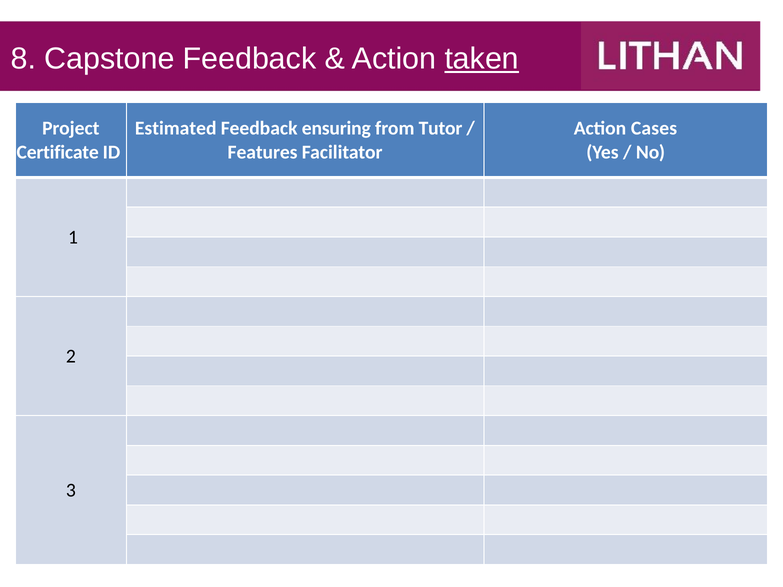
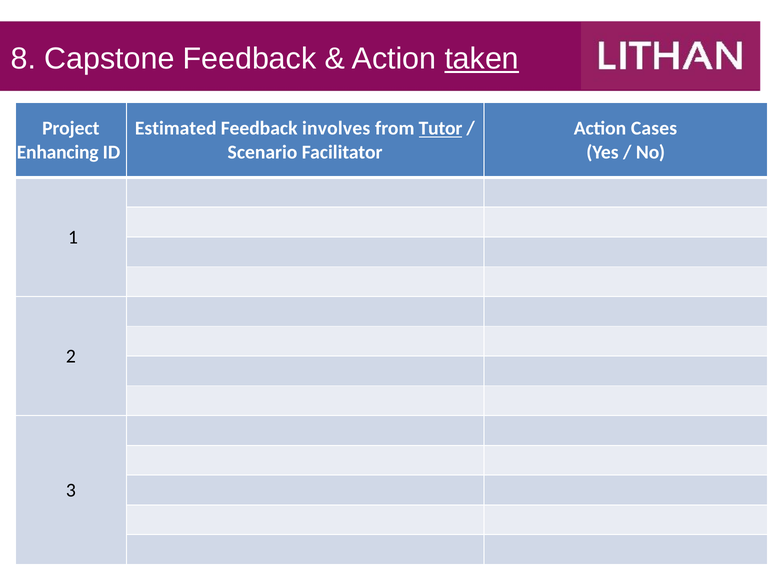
ensuring: ensuring -> involves
Tutor underline: none -> present
Certificate: Certificate -> Enhancing
Features: Features -> Scenario
